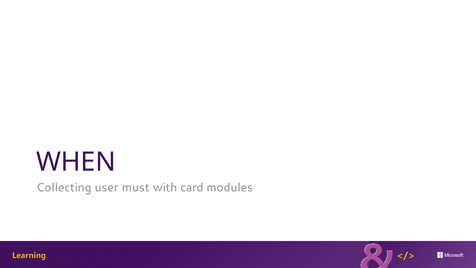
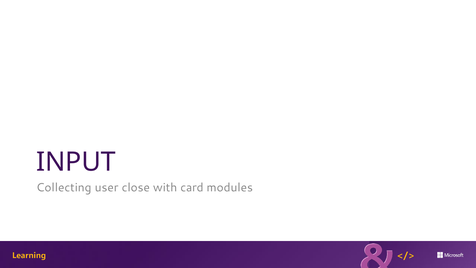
WHEN: WHEN -> INPUT
must: must -> close
